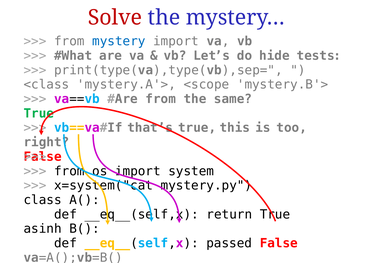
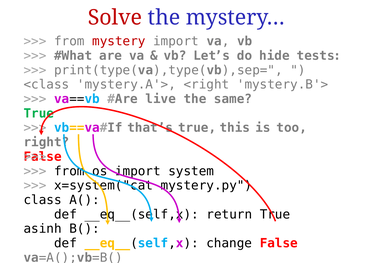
mystery colour: blue -> red
<scope: <scope -> <right
from at (161, 99): from -> live
passed: passed -> change
